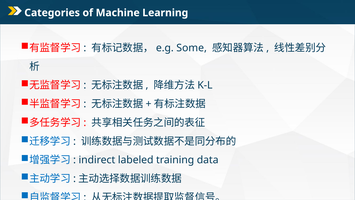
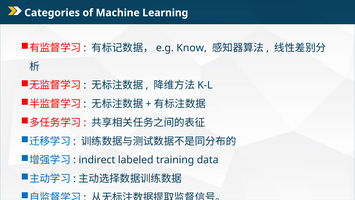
Some: Some -> Know
